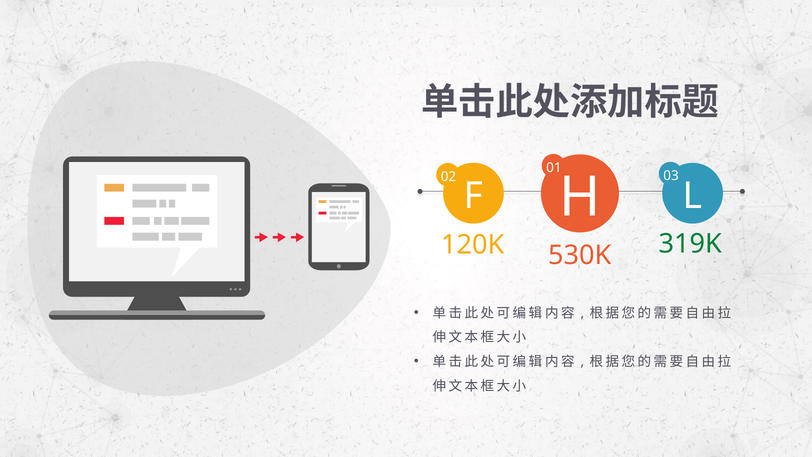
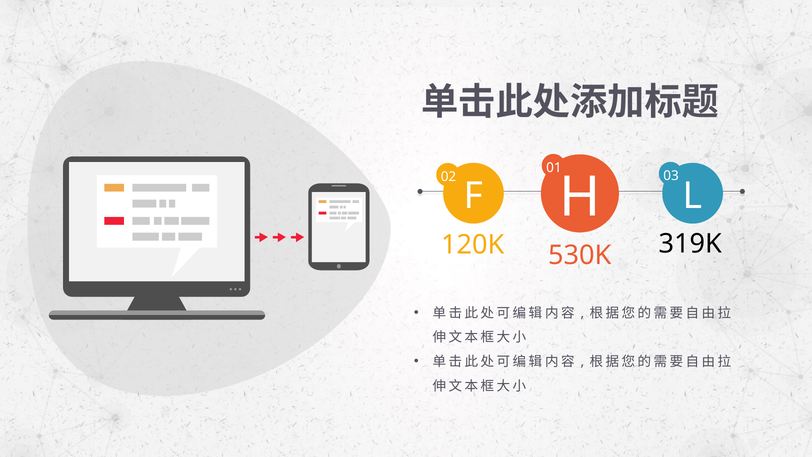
319K colour: green -> black
